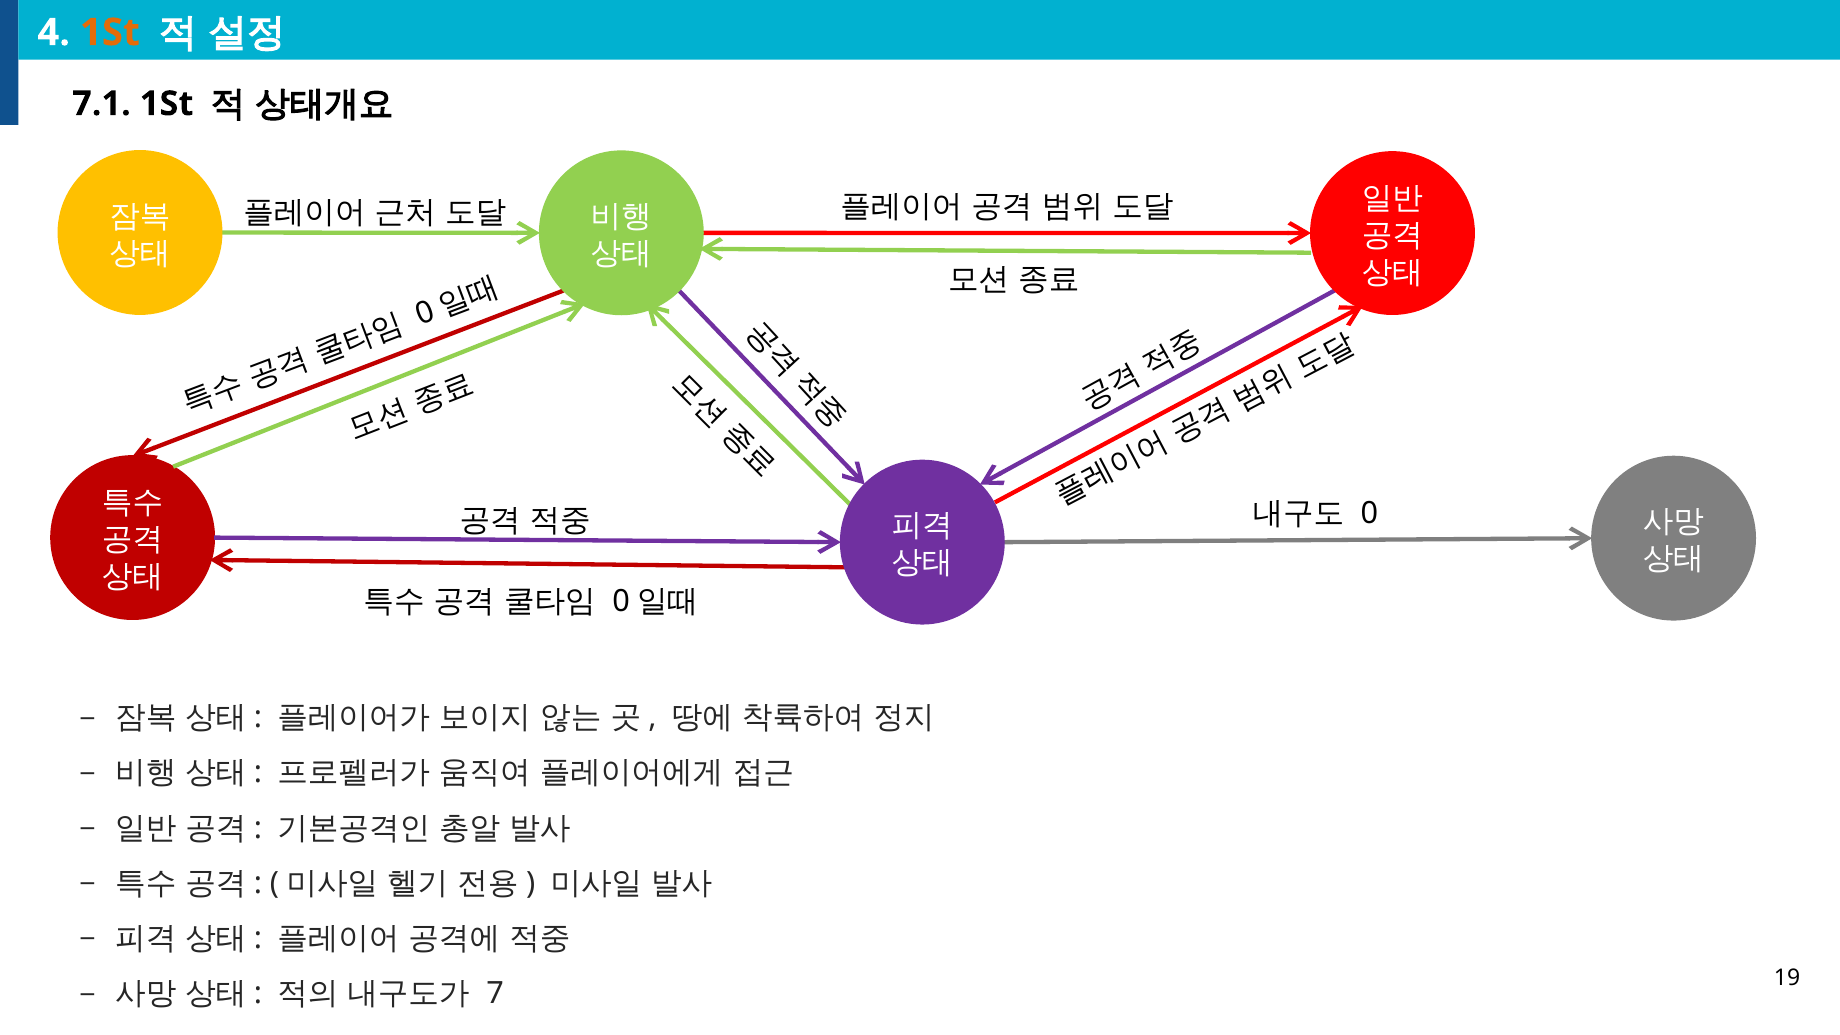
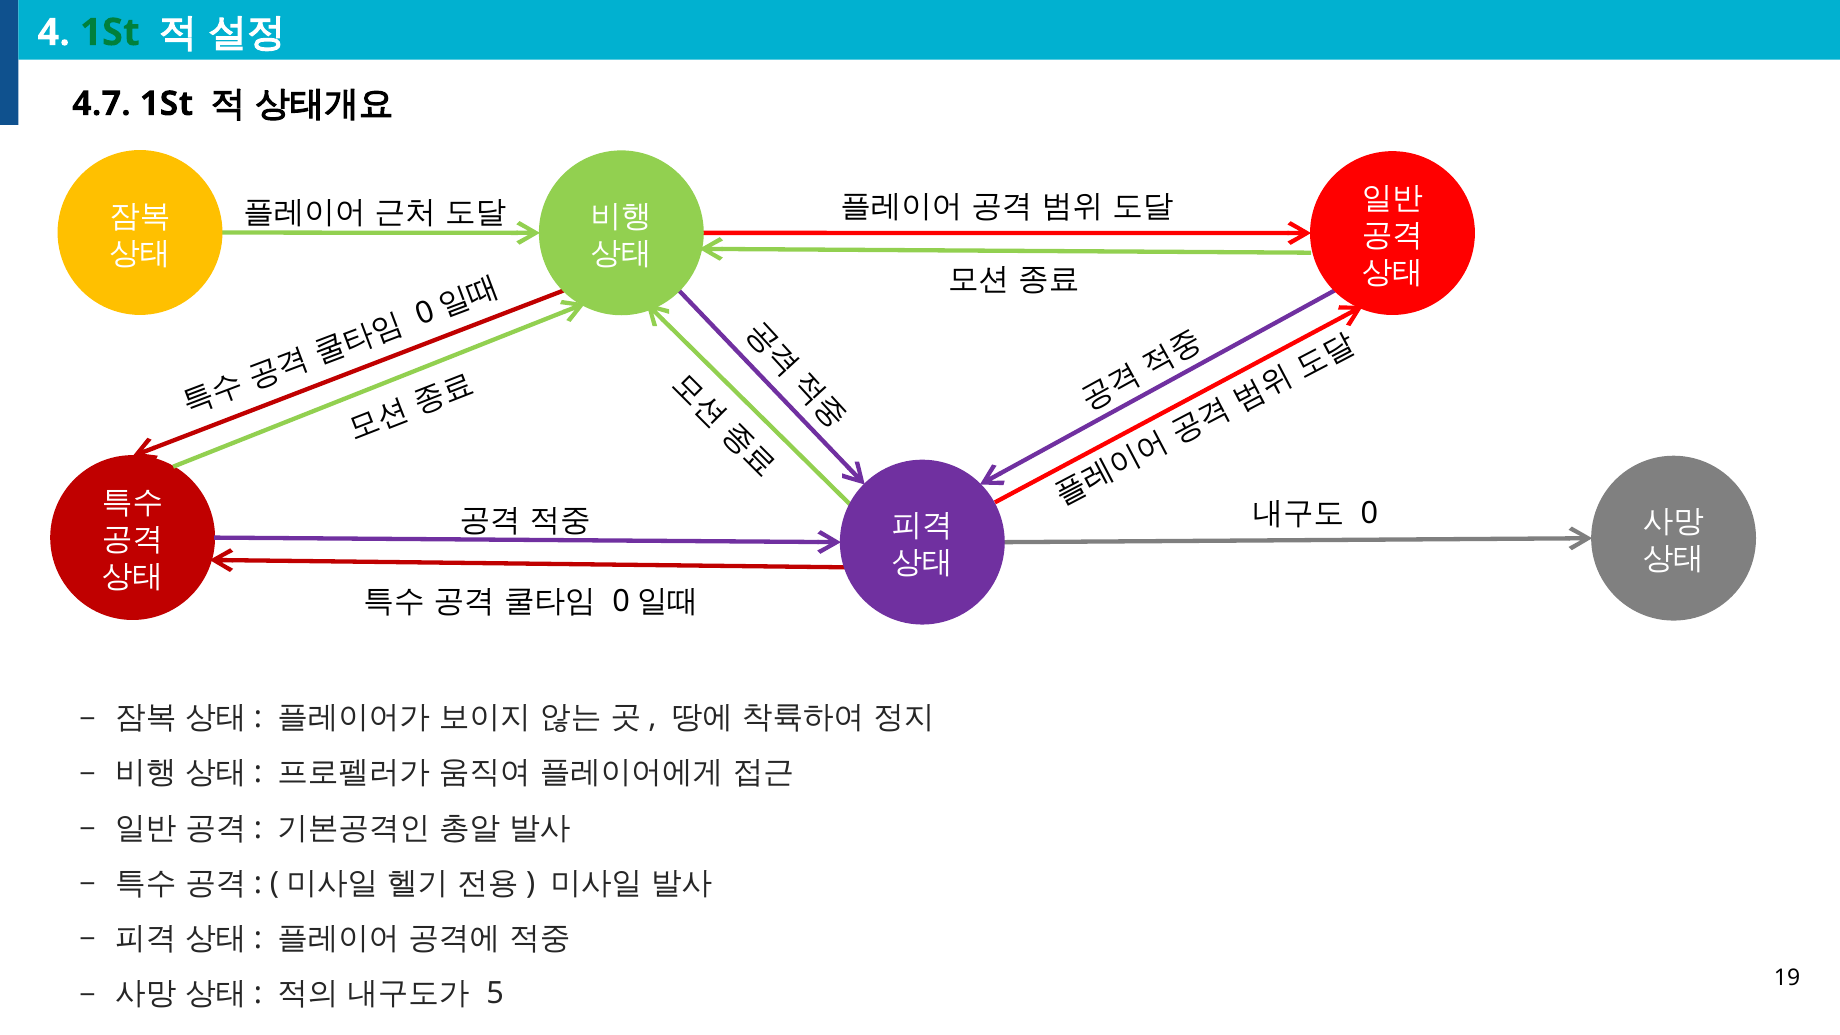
1St at (110, 32) colour: orange -> green
7.1: 7.1 -> 4.7
7: 7 -> 5
